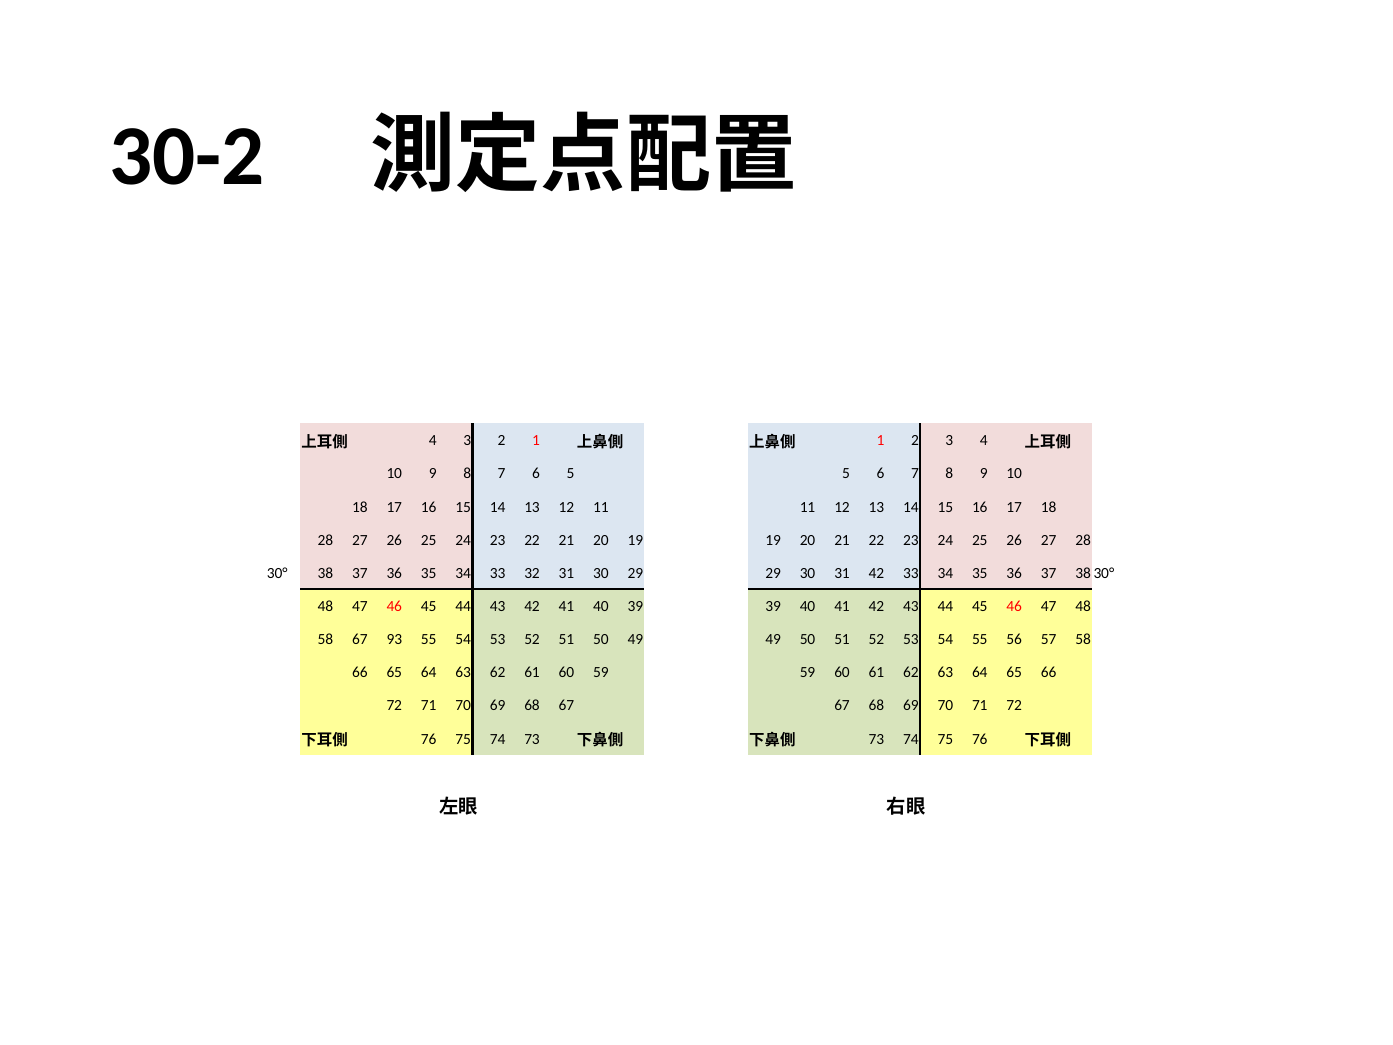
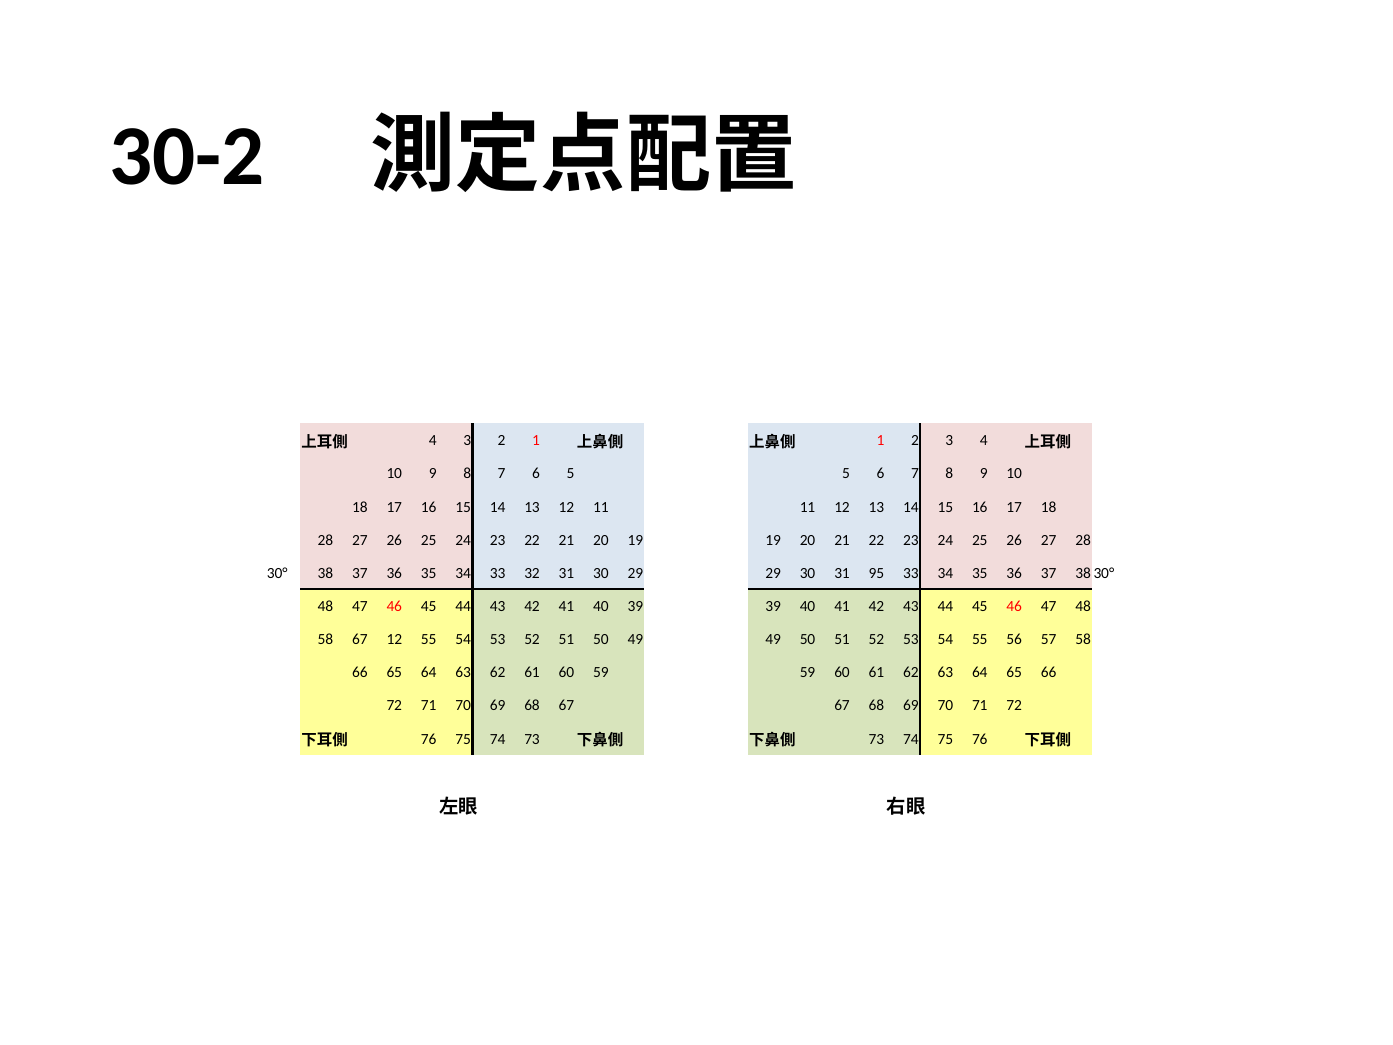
31 42: 42 -> 95
67 93: 93 -> 12
